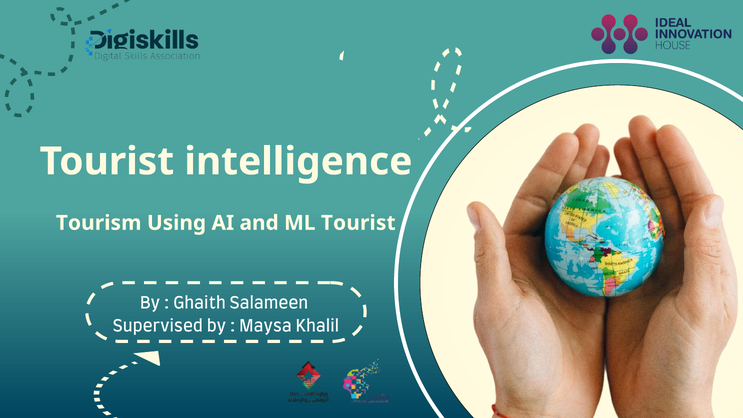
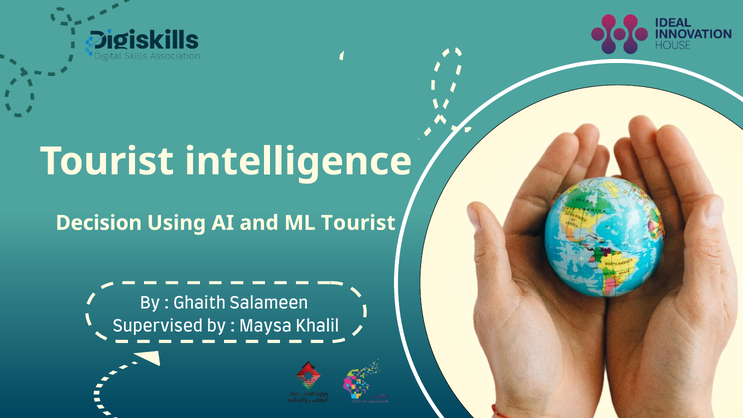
Tourism: Tourism -> Decision
